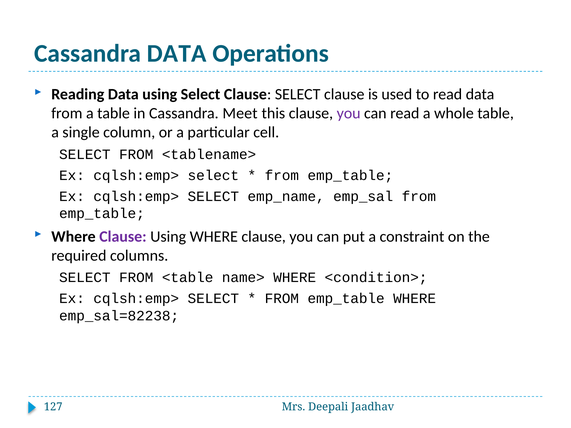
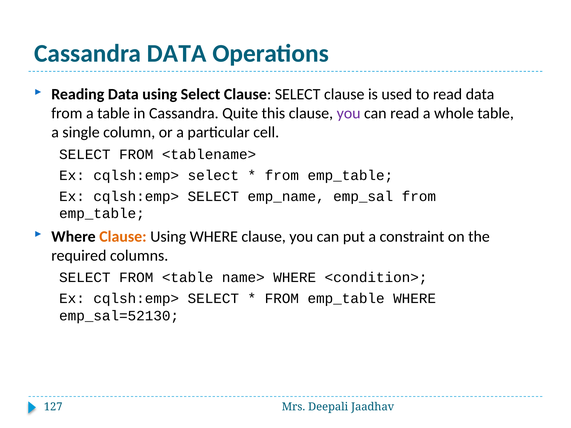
Meet: Meet -> Quite
Clause at (123, 237) colour: purple -> orange
emp_sal=82238: emp_sal=82238 -> emp_sal=52130
